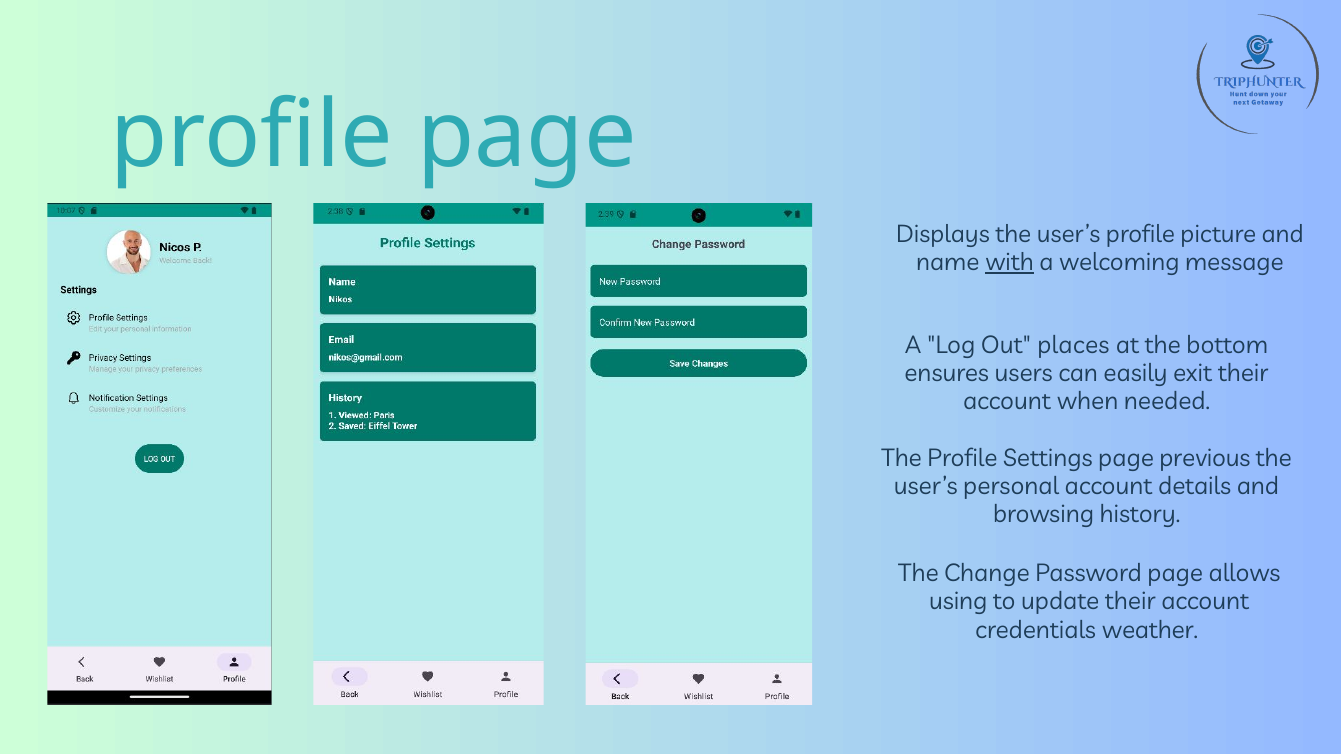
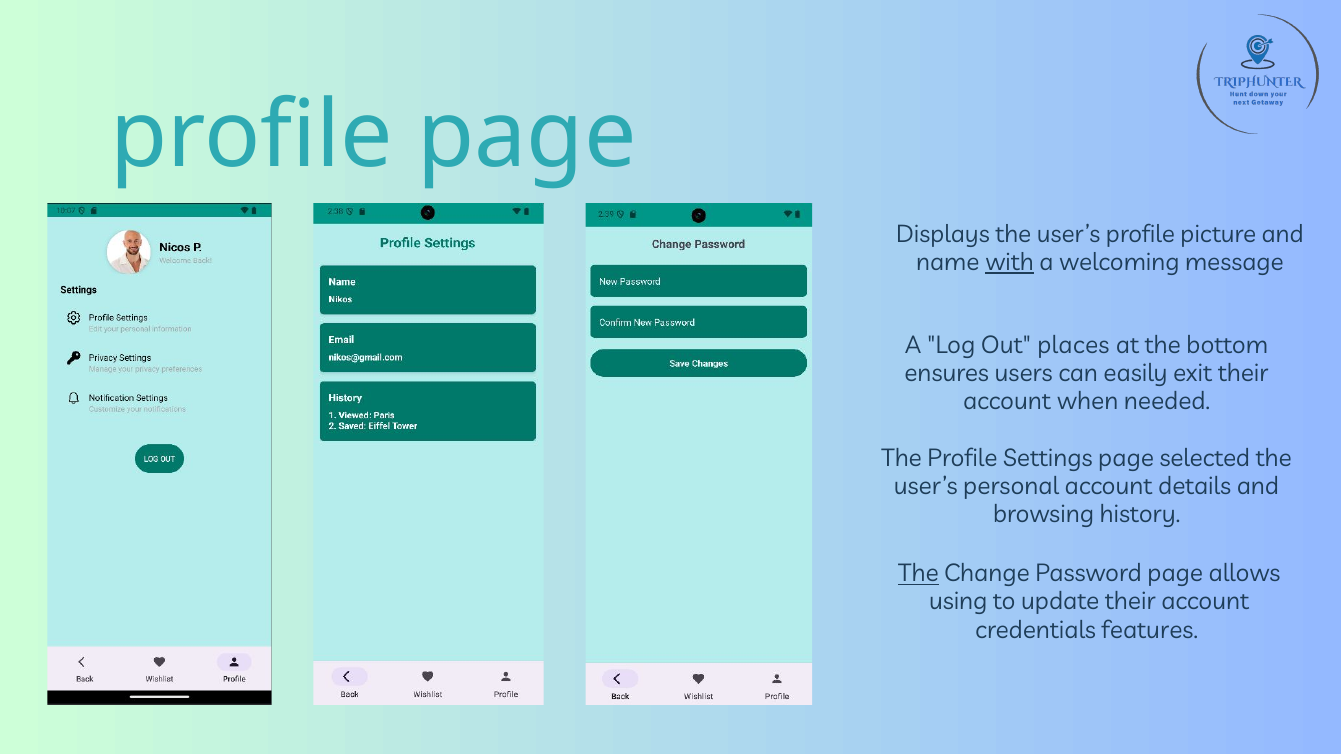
previous: previous -> selected
The at (918, 574) underline: none -> present
weather: weather -> features
